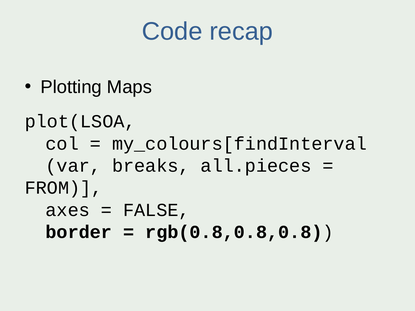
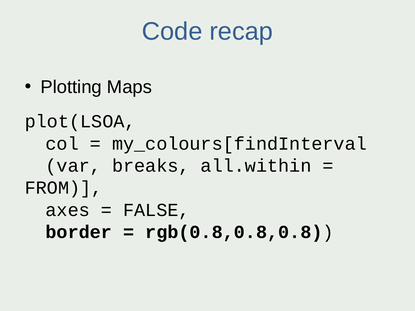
all.pieces: all.pieces -> all.within
